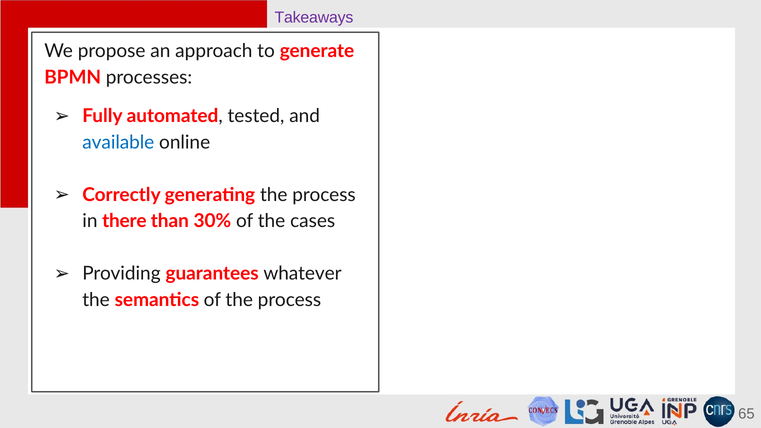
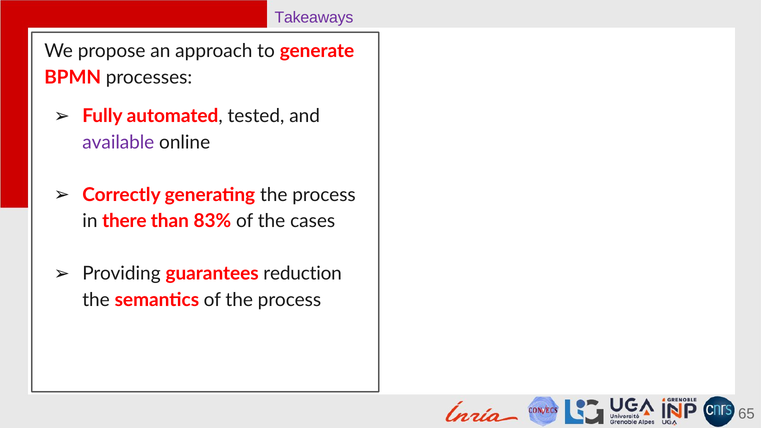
available colour: blue -> purple
30%: 30% -> 83%
whatever: whatever -> reduction
